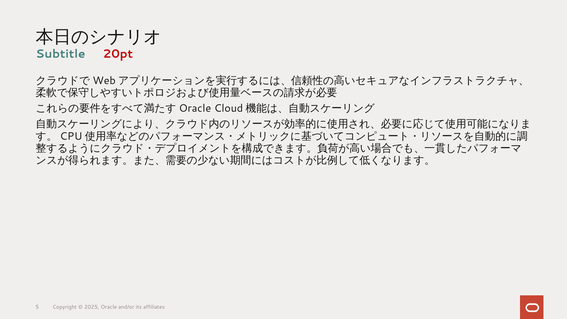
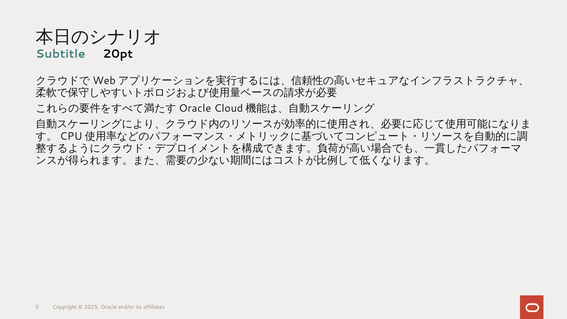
20pt colour: red -> black
